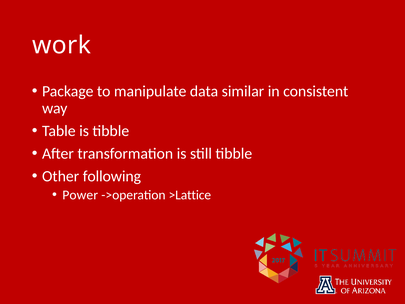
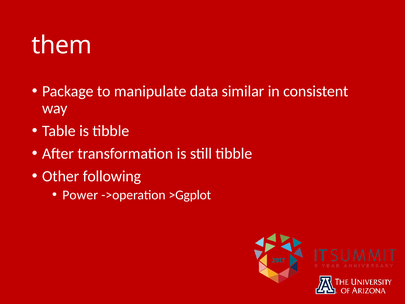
work: work -> them
>Lattice: >Lattice -> >Ggplot
